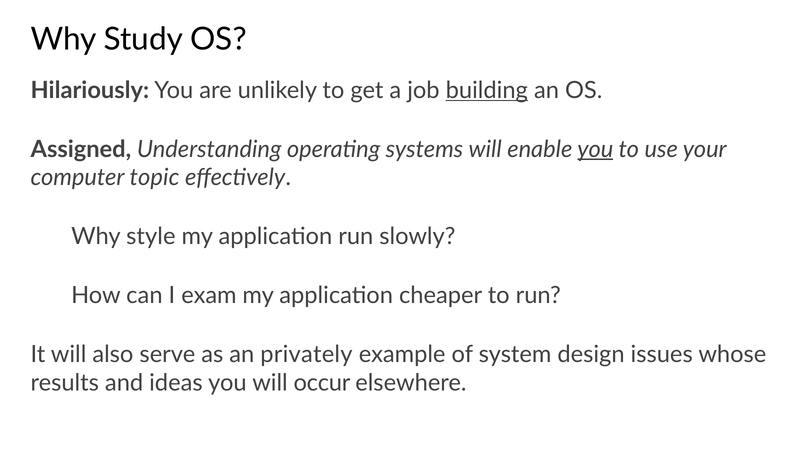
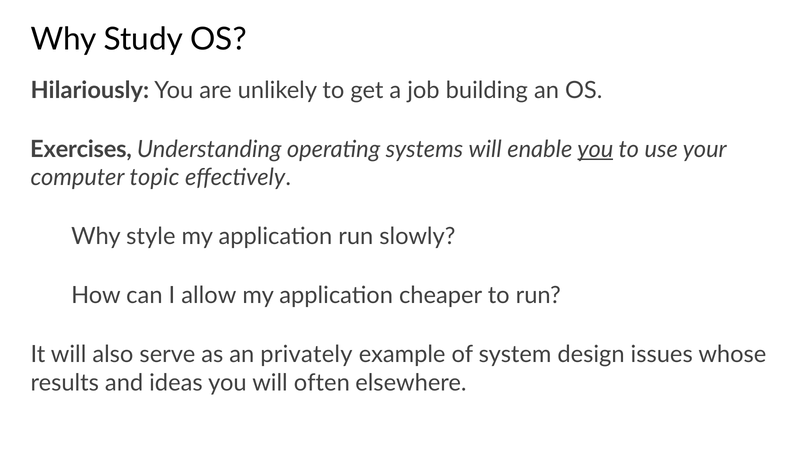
building underline: present -> none
Assigned: Assigned -> Exercises
exam: exam -> allow
occur: occur -> often
